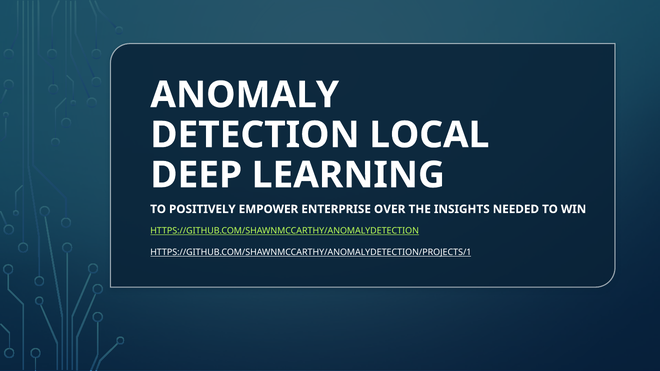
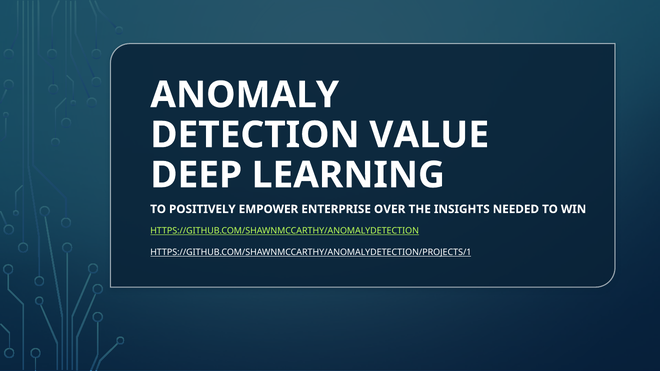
LOCAL: LOCAL -> VALUE
